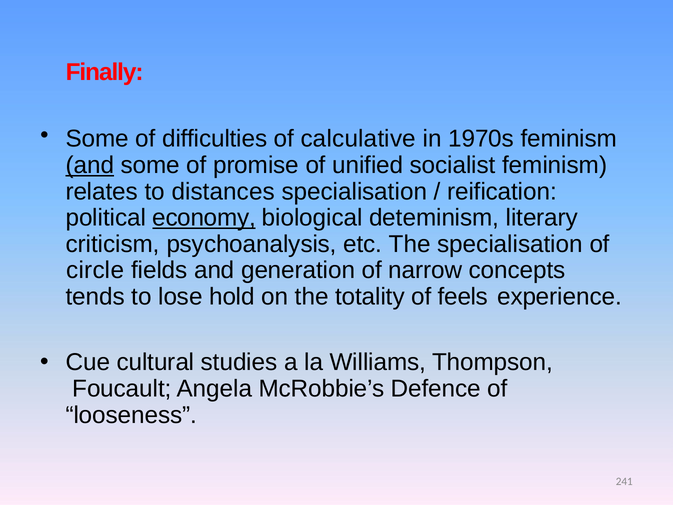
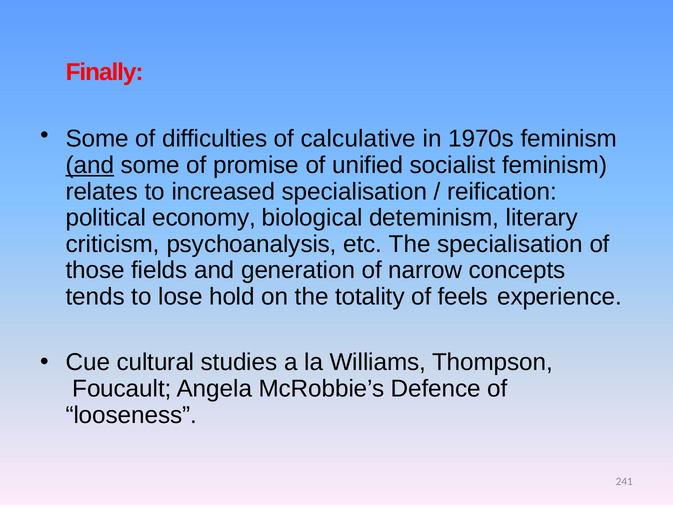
distances: distances -> increased
economy underline: present -> none
circle: circle -> those
